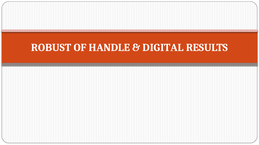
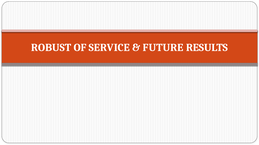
HANDLE: HANDLE -> SERVICE
DIGITAL: DIGITAL -> FUTURE
